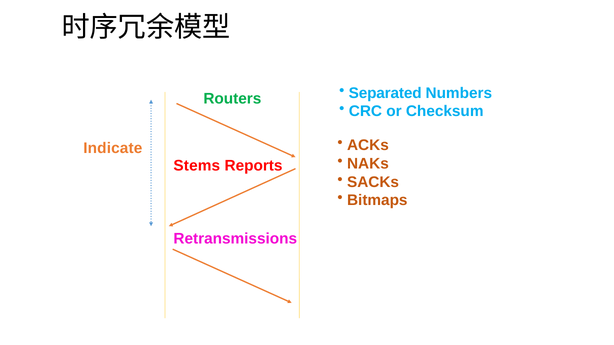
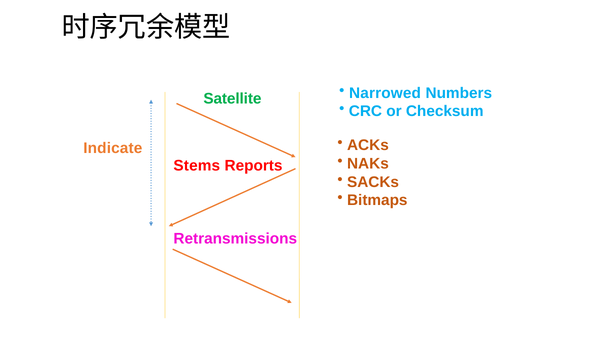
Routers: Routers -> Satellite
Separated: Separated -> Narrowed
